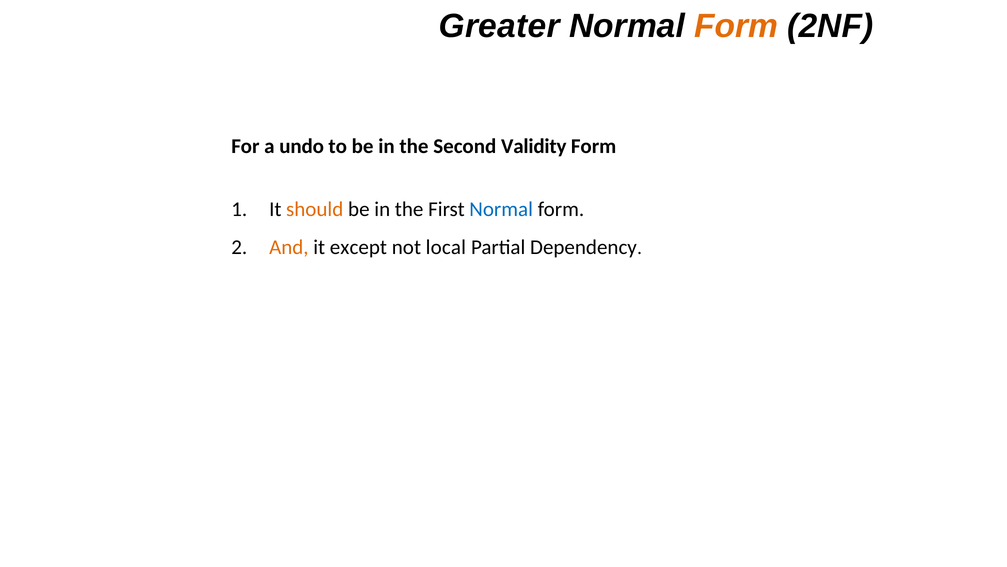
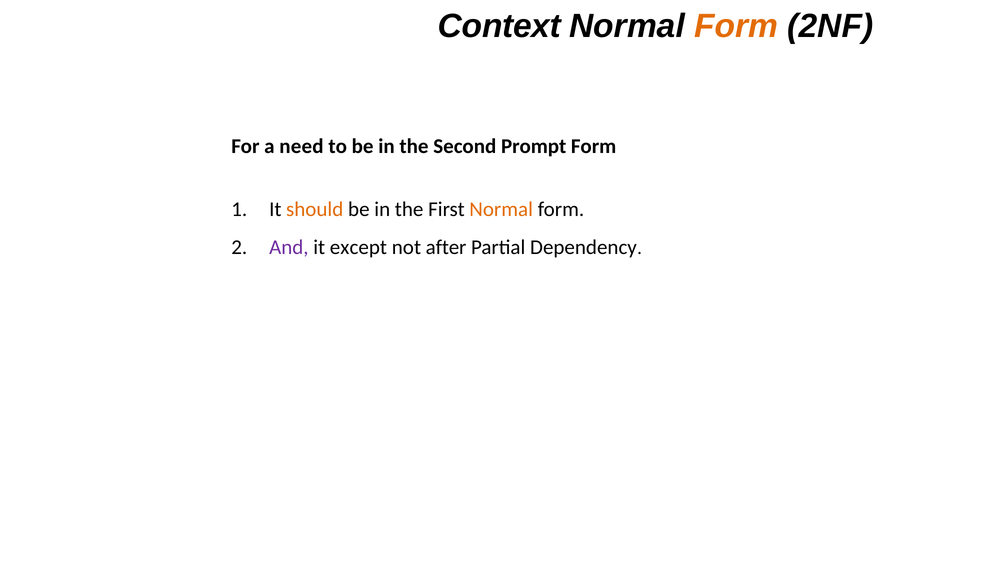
Greater: Greater -> Context
undo: undo -> need
Validity: Validity -> Prompt
Normal at (501, 209) colour: blue -> orange
And colour: orange -> purple
local: local -> after
